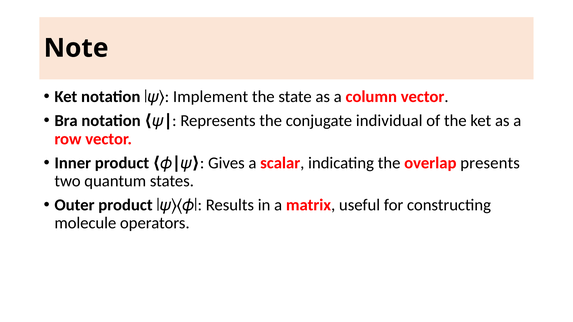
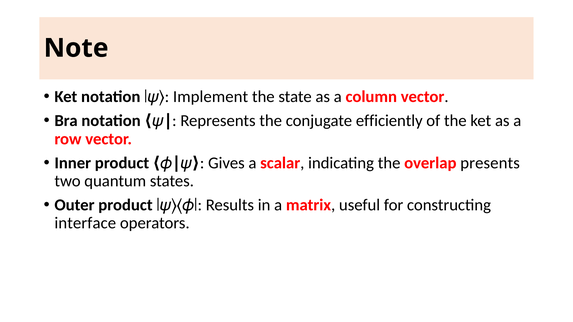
individual: individual -> efficiently
molecule: molecule -> interface
